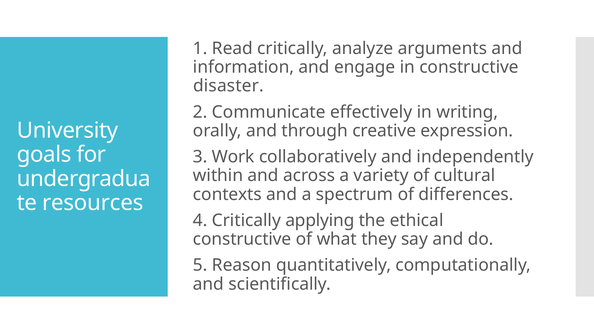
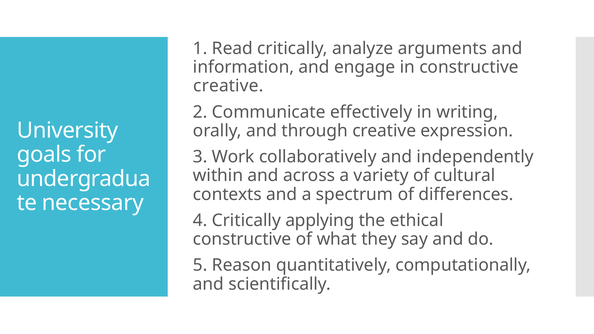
disaster at (228, 86): disaster -> creative
resources: resources -> necessary
